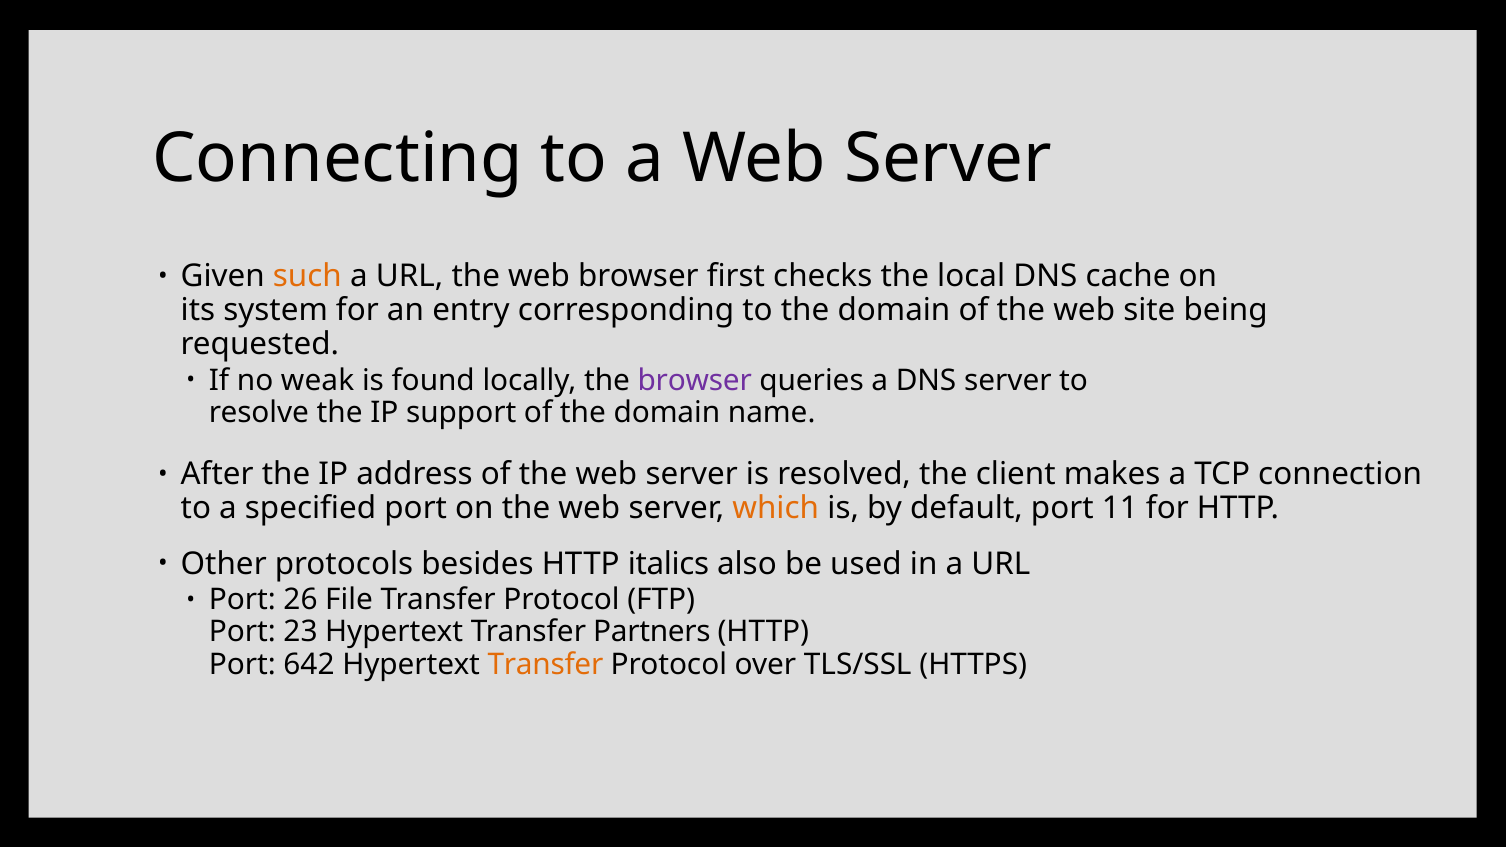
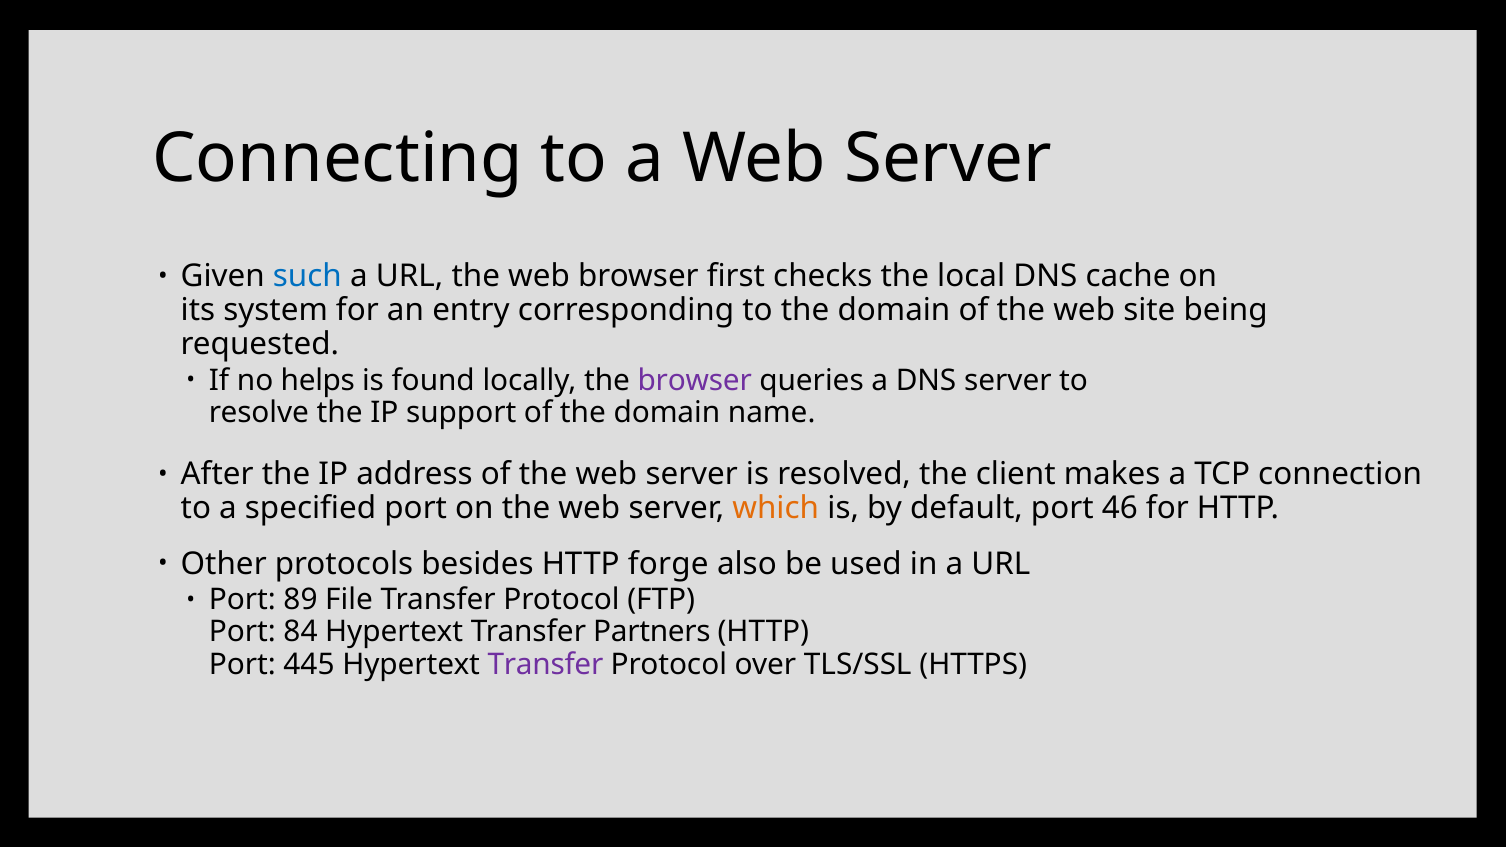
such colour: orange -> blue
weak: weak -> helps
11: 11 -> 46
italics: italics -> forge
26: 26 -> 89
23: 23 -> 84
642: 642 -> 445
Transfer at (546, 664) colour: orange -> purple
